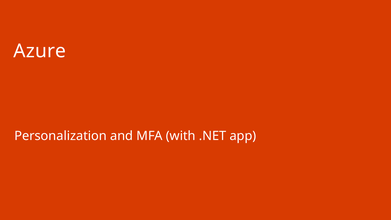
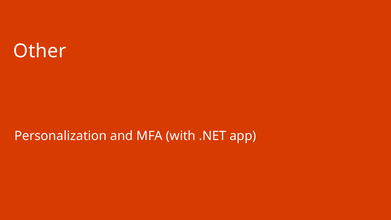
Azure: Azure -> Other
